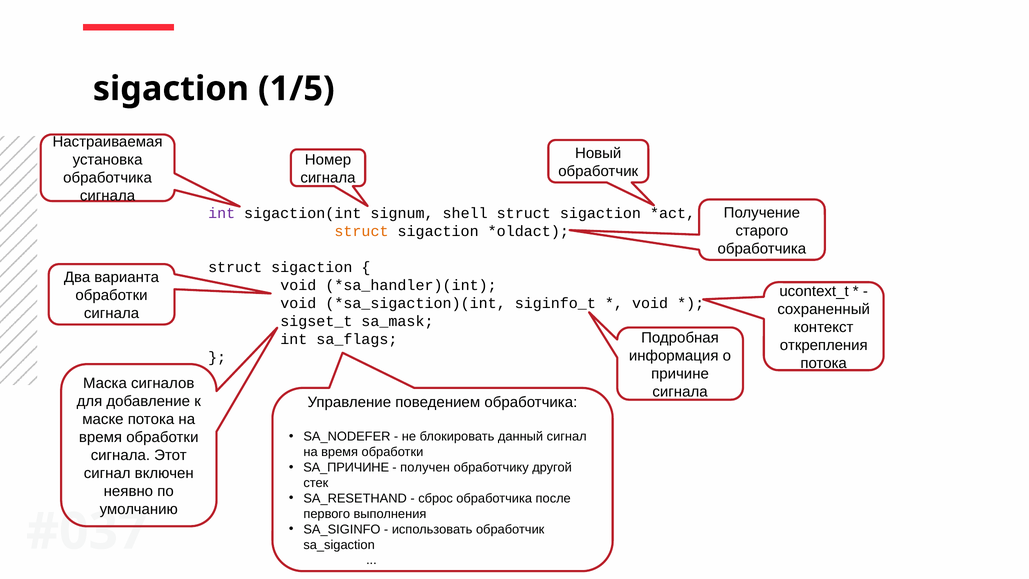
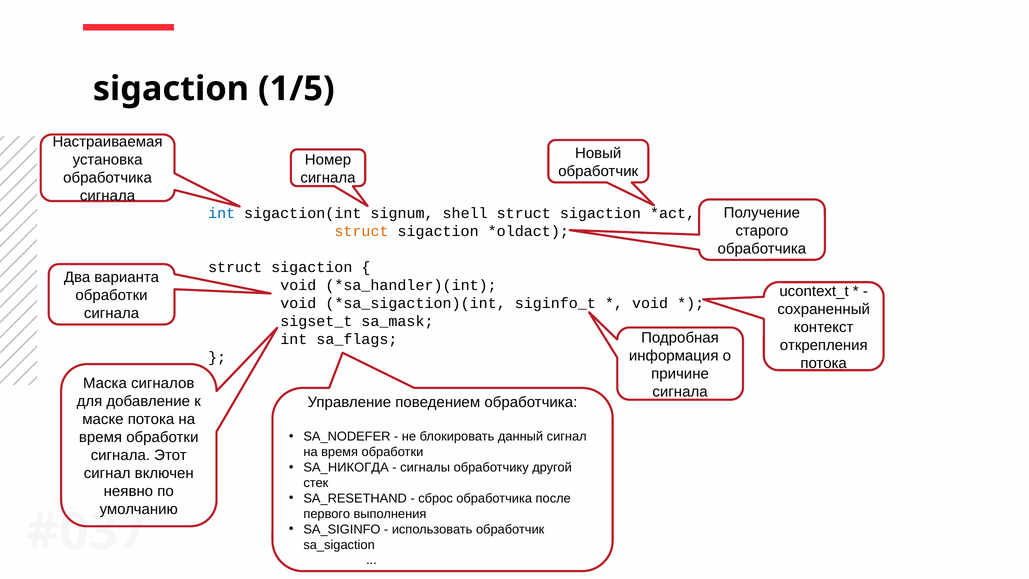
int at (222, 213) colour: purple -> blue
SA_ПРИЧИНЕ: SA_ПРИЧИНЕ -> SA_НИКОГДА
получен: получен -> сигналы
